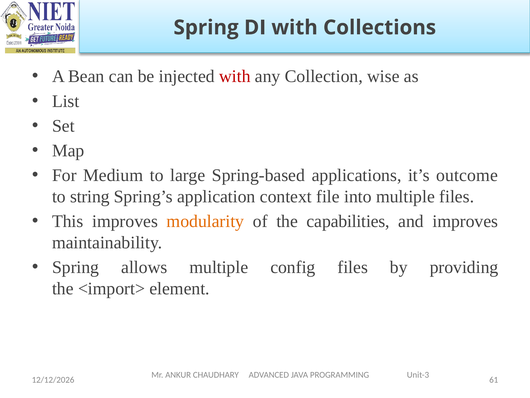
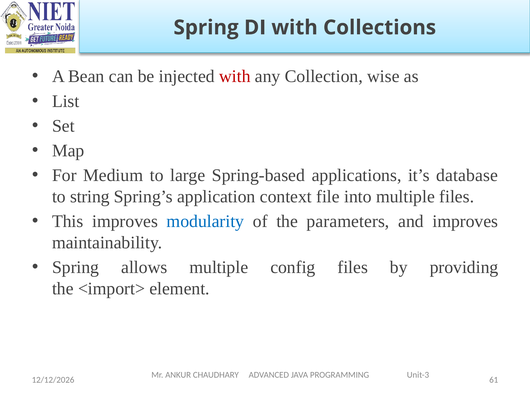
outcome: outcome -> database
modularity colour: orange -> blue
capabilities: capabilities -> parameters
